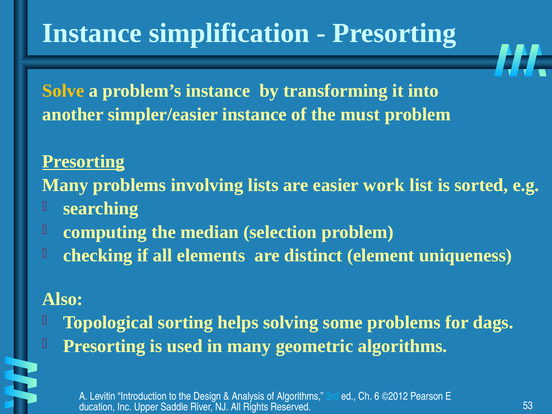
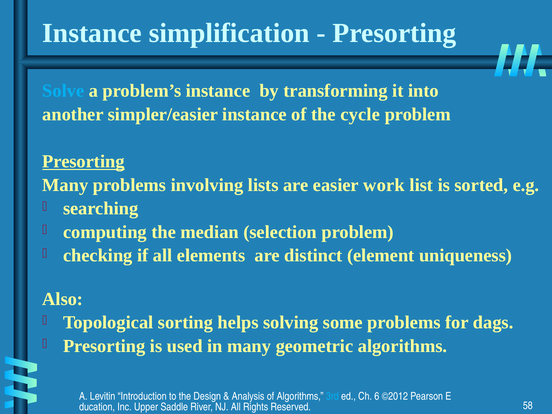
Solve colour: yellow -> light blue
must: must -> cycle
53: 53 -> 58
